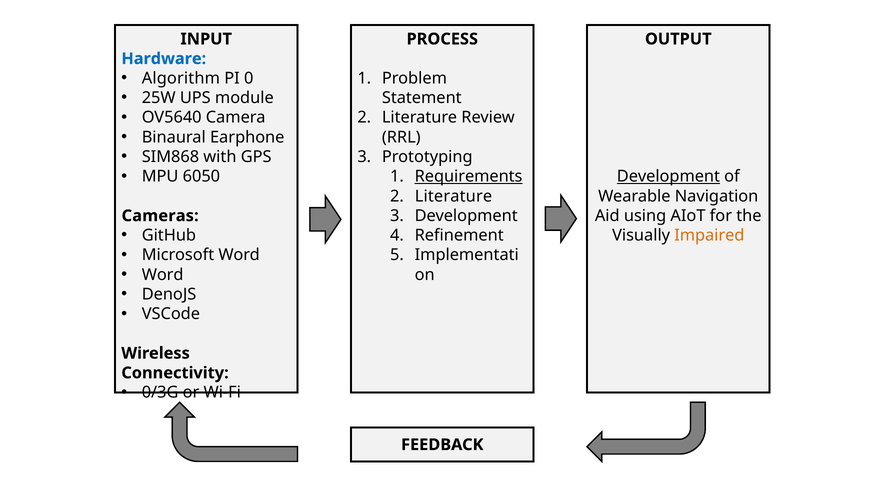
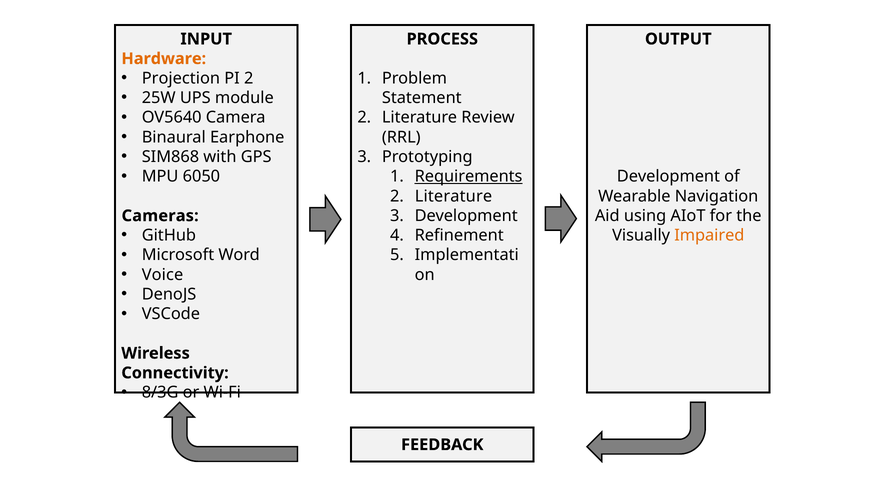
Hardware colour: blue -> orange
Algorithm: Algorithm -> Projection
PI 0: 0 -> 2
Development at (668, 177) underline: present -> none
Word at (163, 275): Word -> Voice
0/3G: 0/3G -> 8/3G
